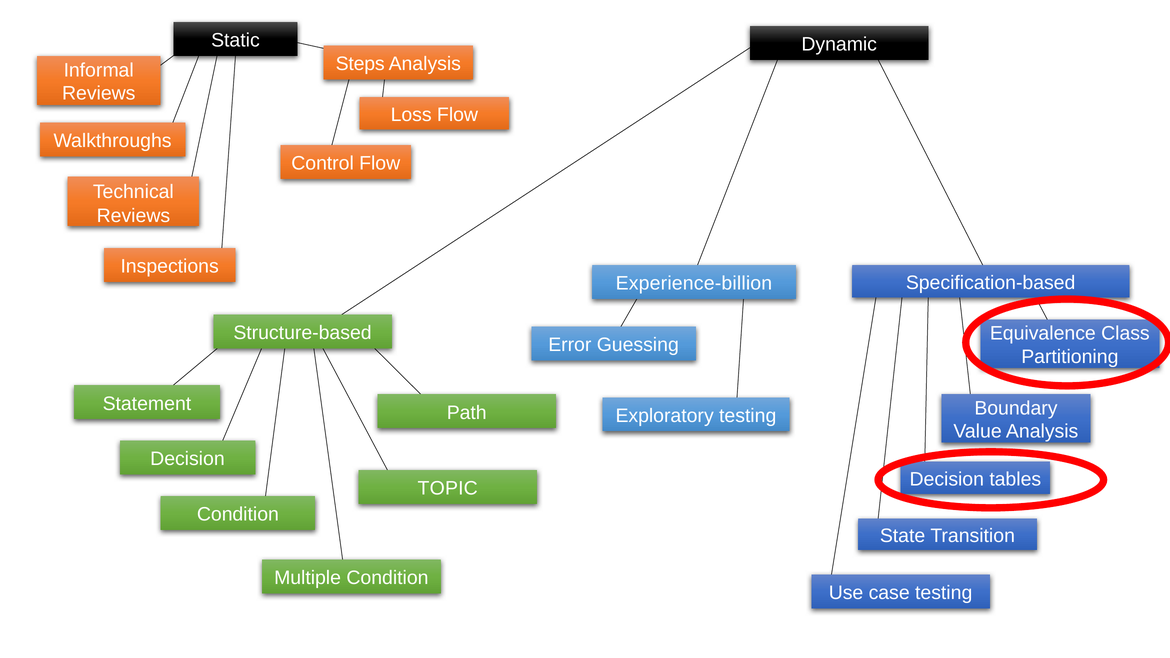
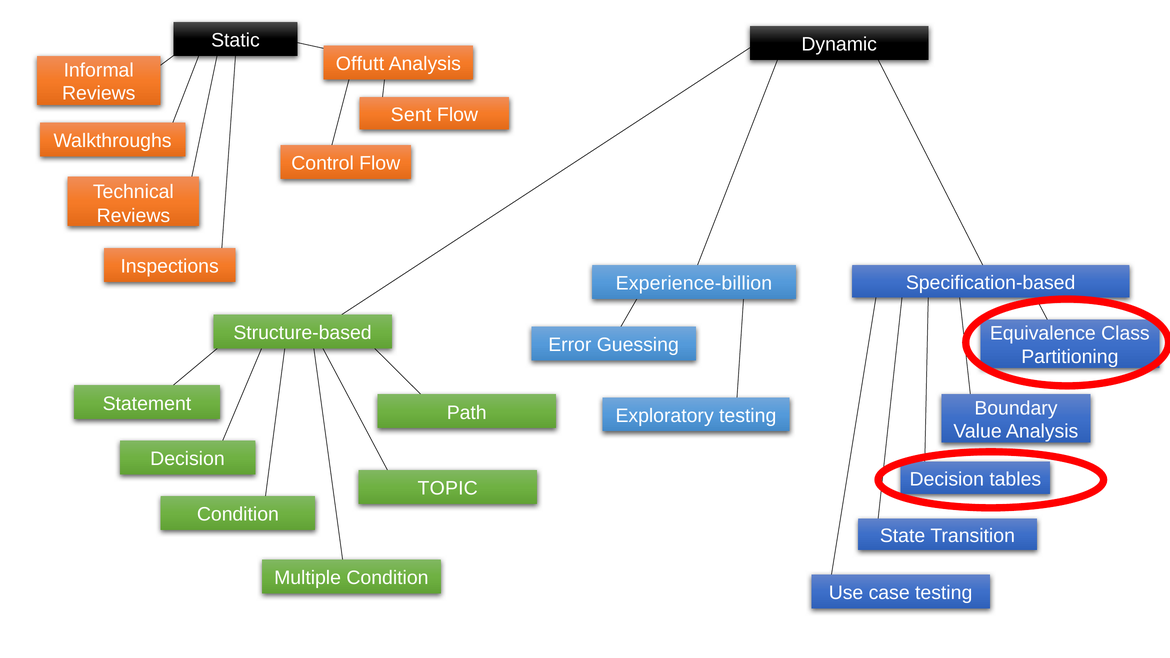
Steps: Steps -> Offutt
Loss: Loss -> Sent
